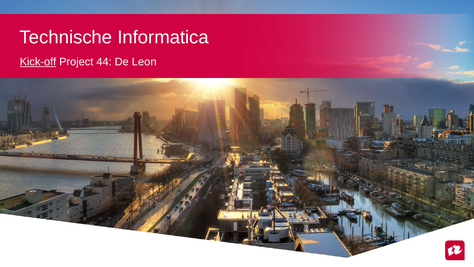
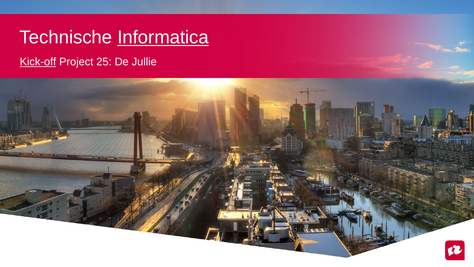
Informatica underline: none -> present
44: 44 -> 25
Leon: Leon -> Jullie
